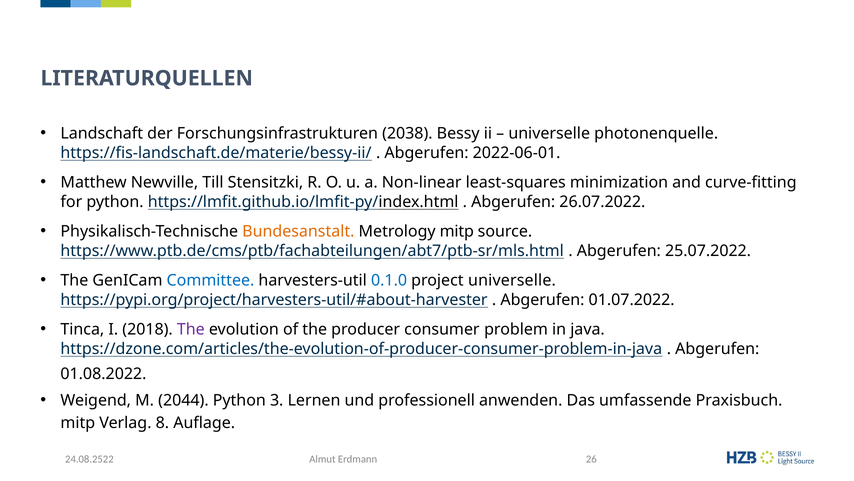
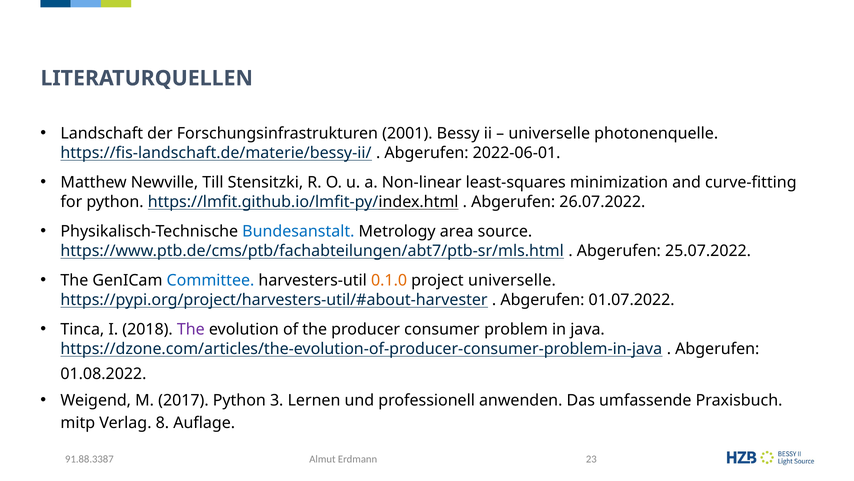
2038: 2038 -> 2001
Bundesanstalt colour: orange -> blue
Metrology mitp: mitp -> area
0.1.0 colour: blue -> orange
2044: 2044 -> 2017
26: 26 -> 23
24.08.2522: 24.08.2522 -> 91.88.3387
